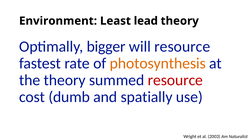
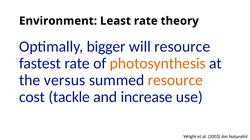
Least lead: lead -> rate
the theory: theory -> versus
resource at (175, 80) colour: red -> orange
dumb: dumb -> tackle
spatially: spatially -> increase
